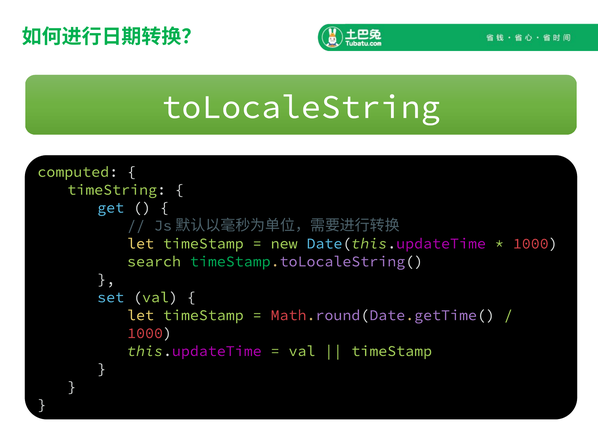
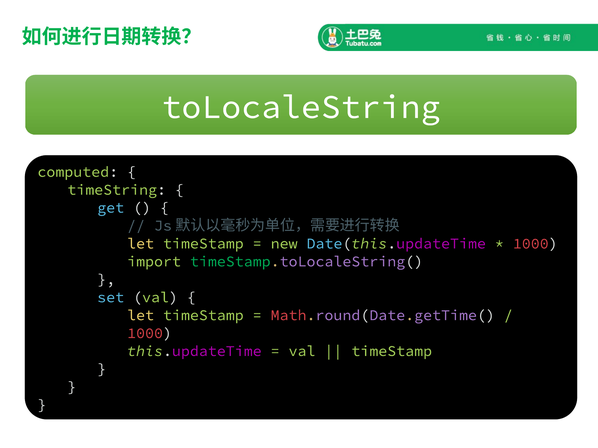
search: search -> import
